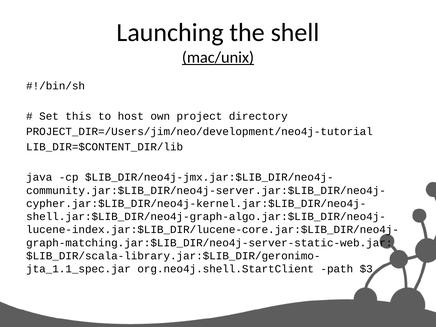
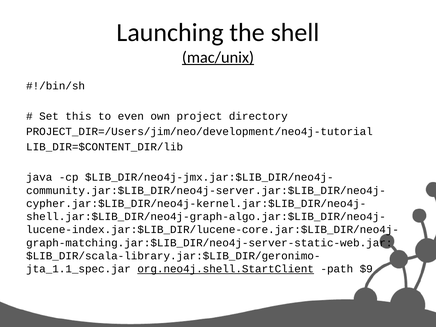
host: host -> even
org.neo4j.shell.StartClient underline: none -> present
$3: $3 -> $9
